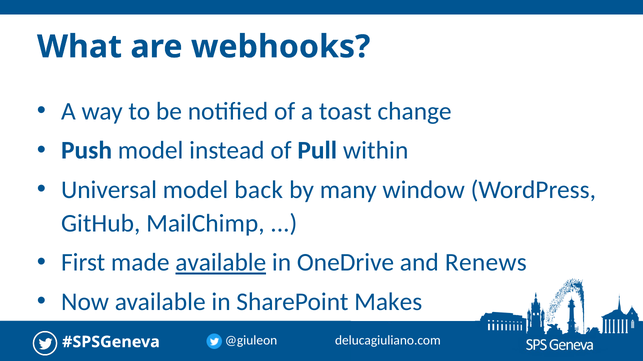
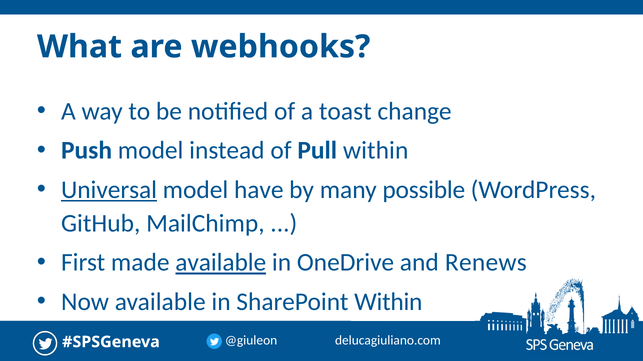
Universal underline: none -> present
back: back -> have
window: window -> possible
SharePoint Makes: Makes -> Within
